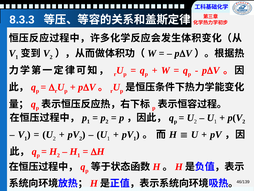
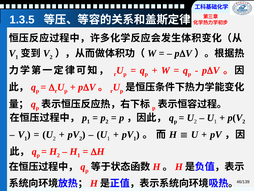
8.3.3: 8.3.3 -> 1.3.5
